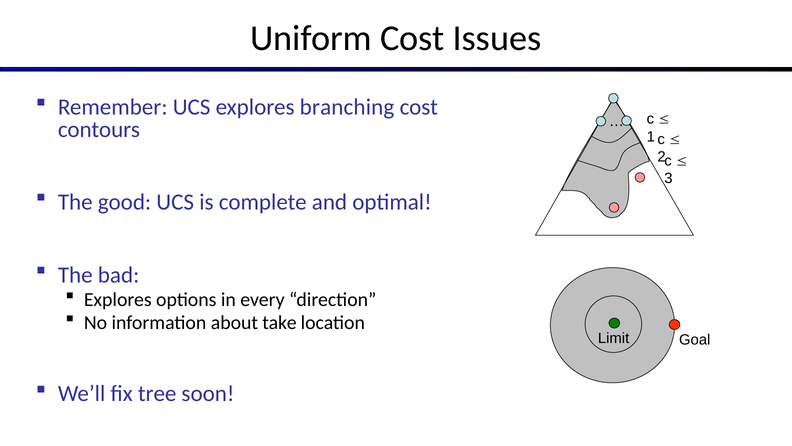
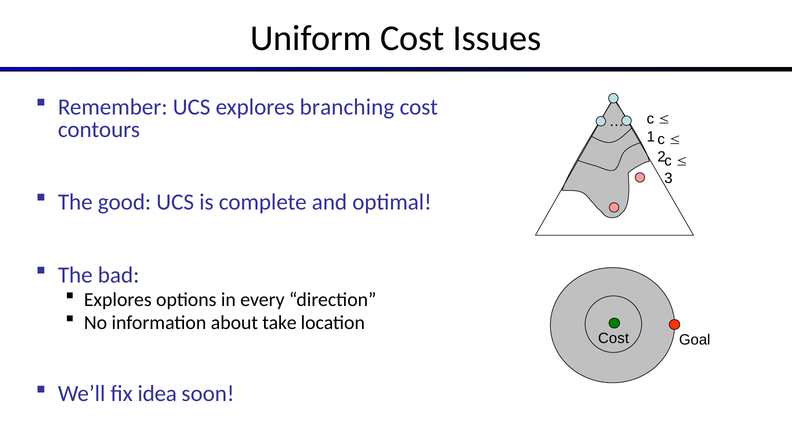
Limit at (614, 338): Limit -> Cost
tree: tree -> idea
